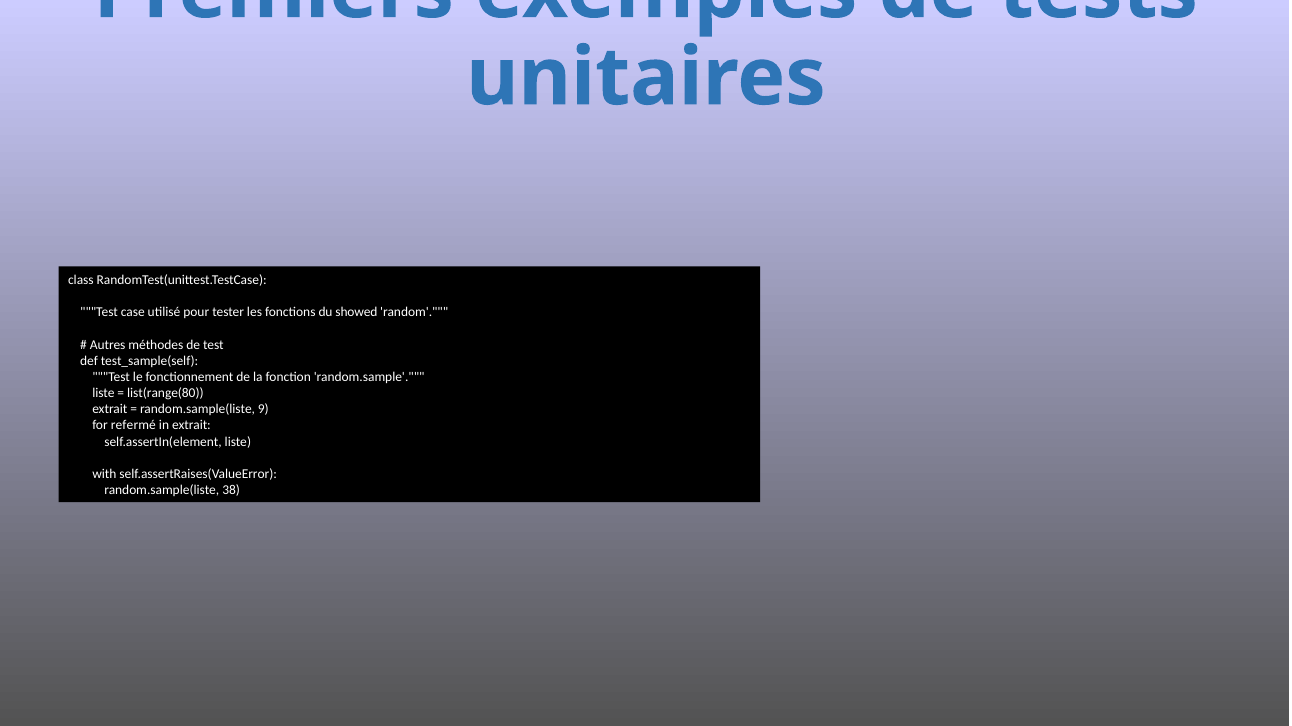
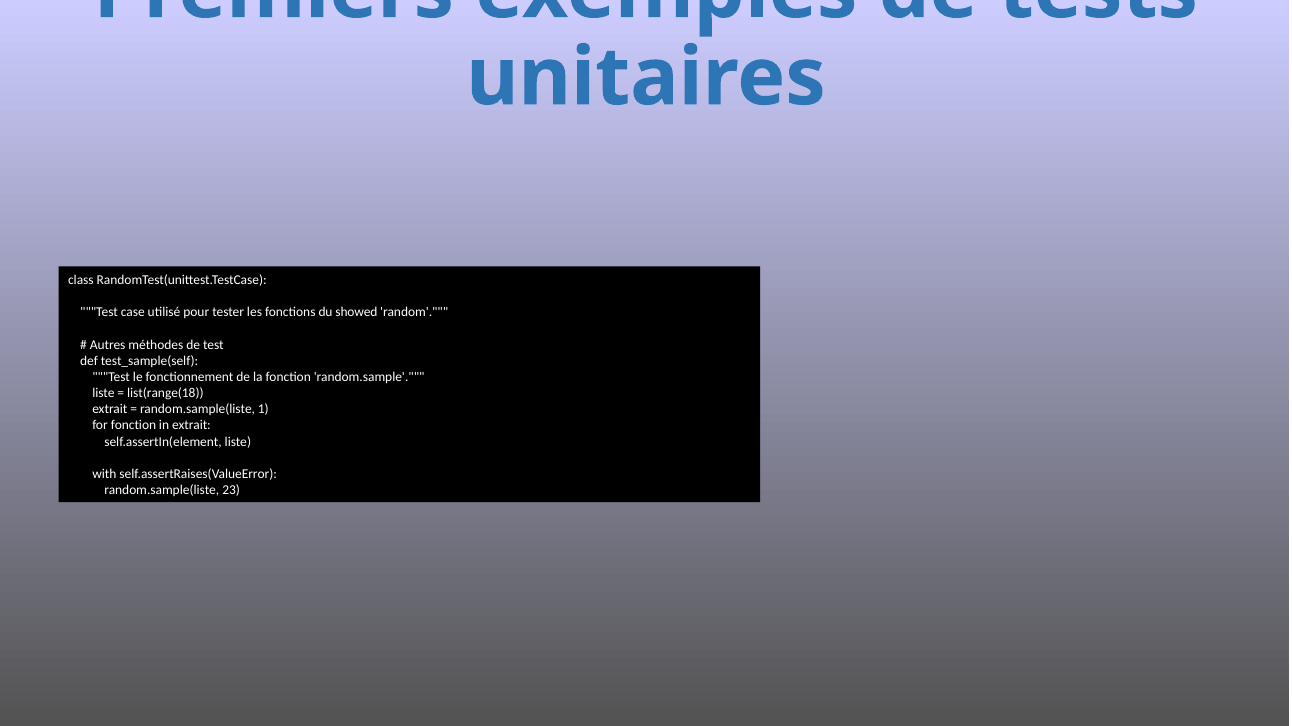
list(range(80: list(range(80 -> list(range(18
9: 9 -> 1
for refermé: refermé -> fonction
38: 38 -> 23
